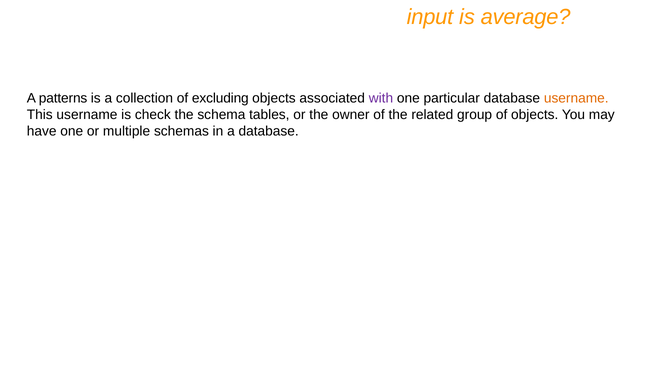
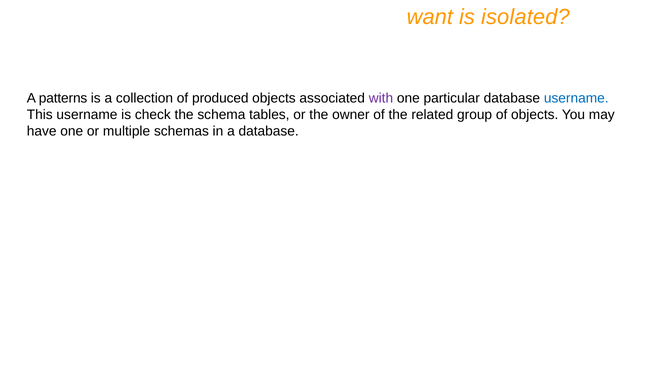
input: input -> want
average: average -> isolated
excluding: excluding -> produced
username at (576, 98) colour: orange -> blue
